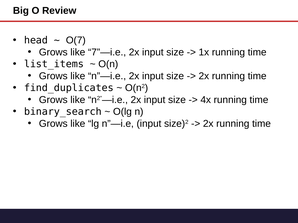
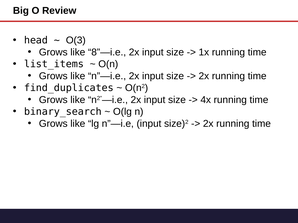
O(7: O(7 -> O(3
7”—i.e: 7”—i.e -> 8”—i.e
